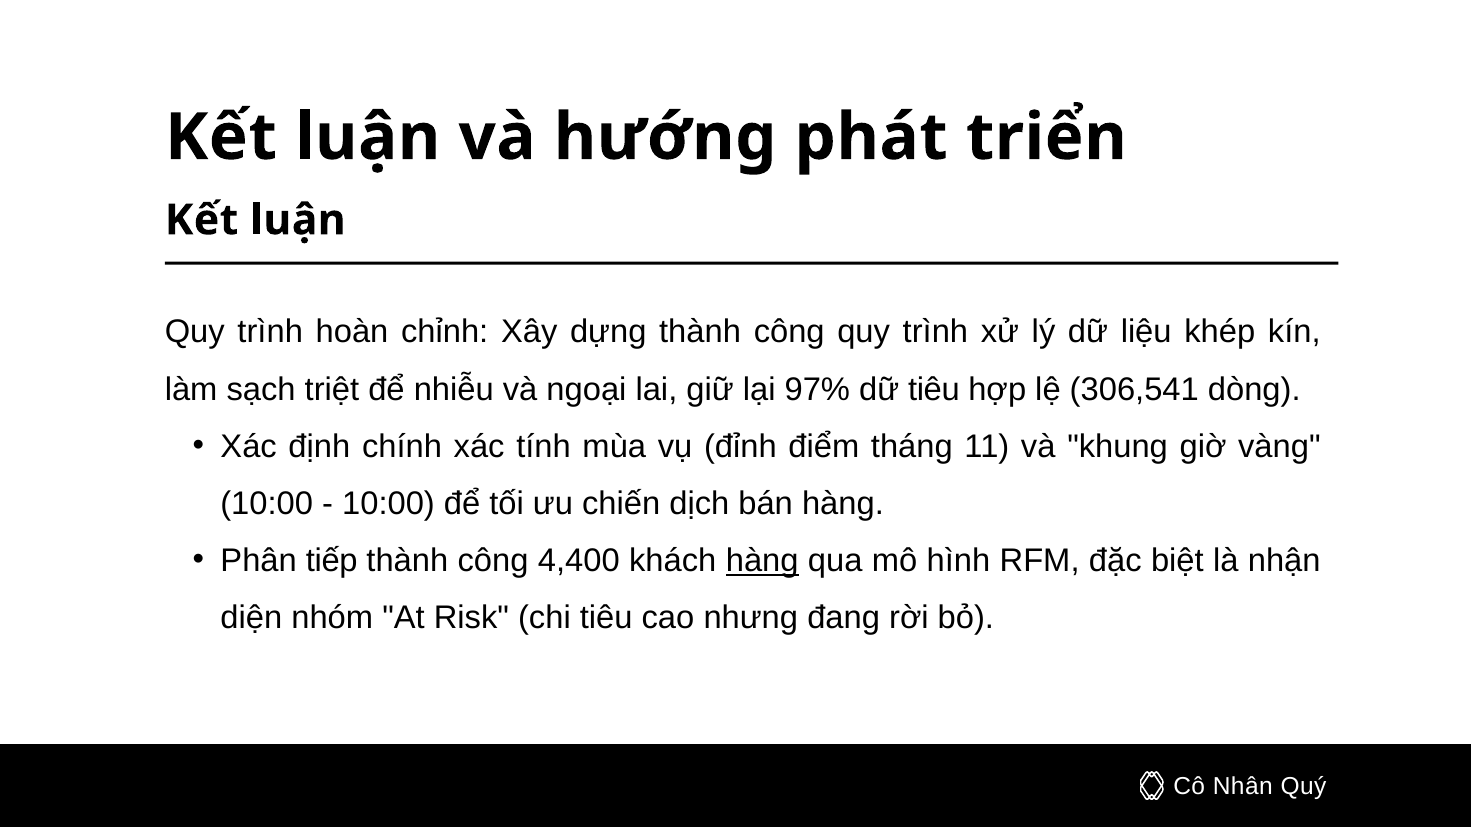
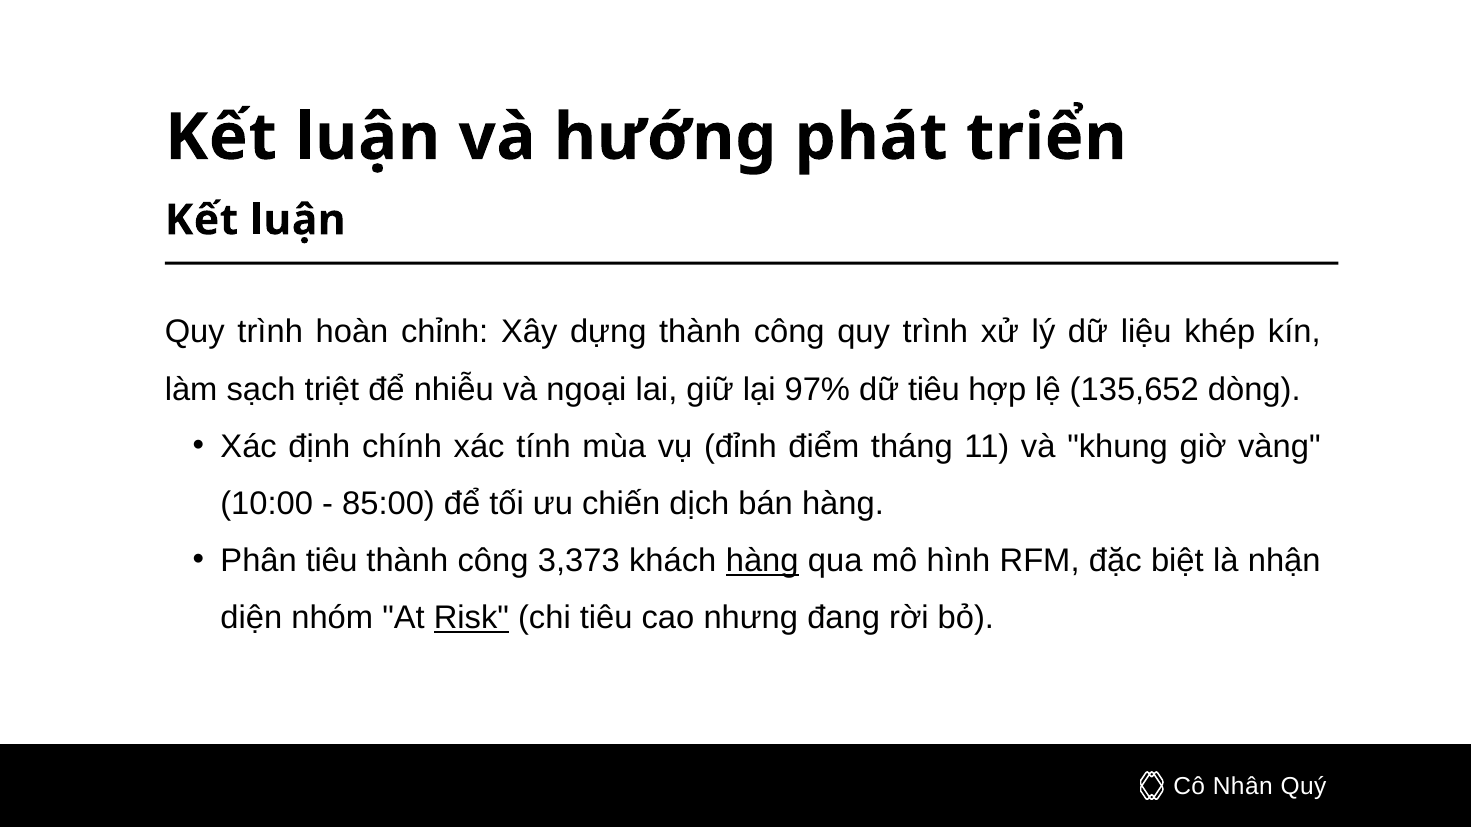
306,541: 306,541 -> 135,652
10:00 at (388, 504): 10:00 -> 85:00
Phân tiếp: tiếp -> tiêu
4,400: 4,400 -> 3,373
Risk underline: none -> present
